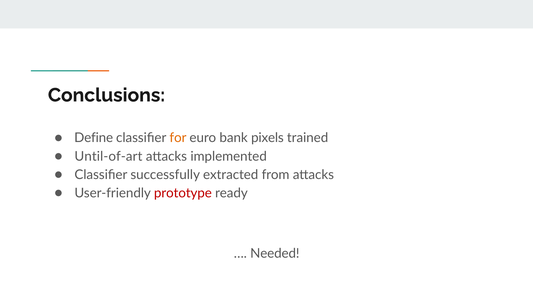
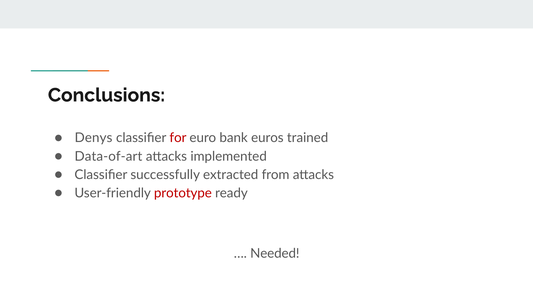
Define: Define -> Denys
for colour: orange -> red
pixels: pixels -> euros
Until-of-art: Until-of-art -> Data-of-art
